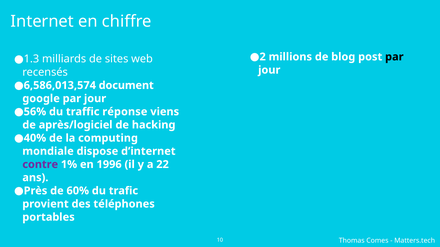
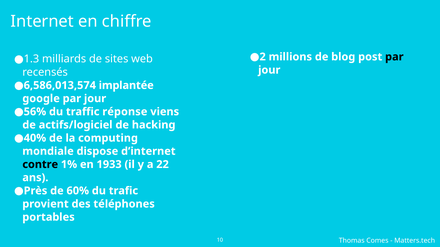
document: document -> implantée
après/logiciel: après/logiciel -> actifs/logiciel
contre colour: purple -> black
1996: 1996 -> 1933
